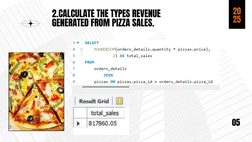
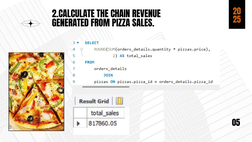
TYPES: TYPES -> CHAIN
